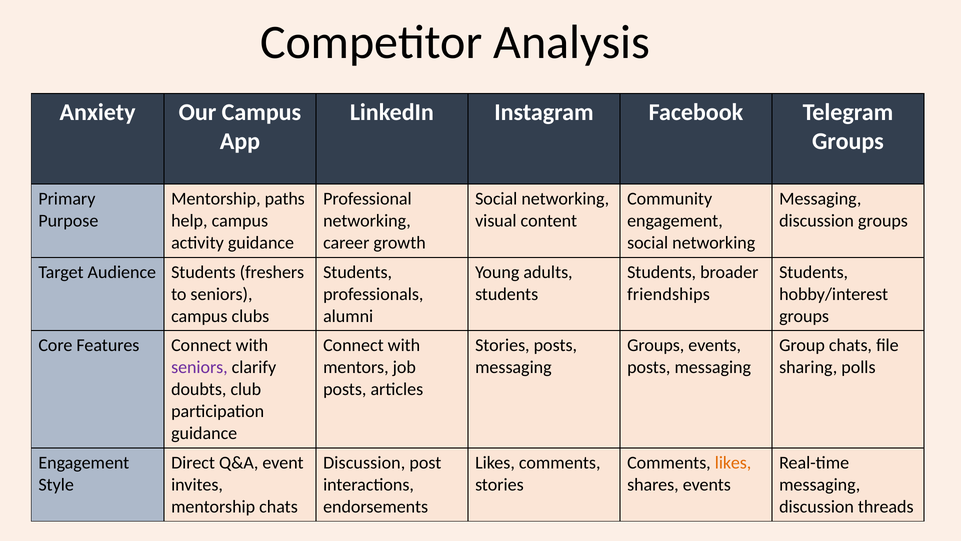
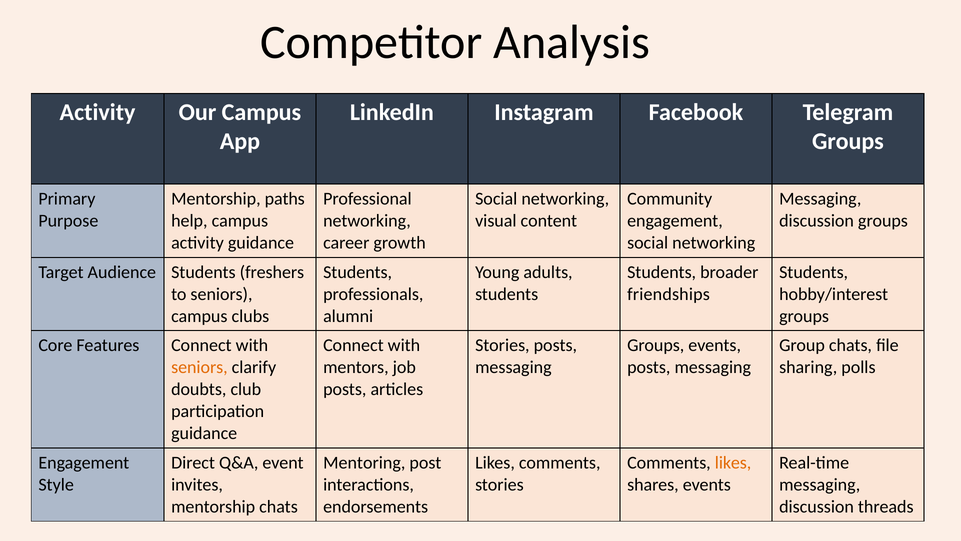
Anxiety at (98, 112): Anxiety -> Activity
seniors at (199, 367) colour: purple -> orange
Discussion at (364, 462): Discussion -> Mentoring
